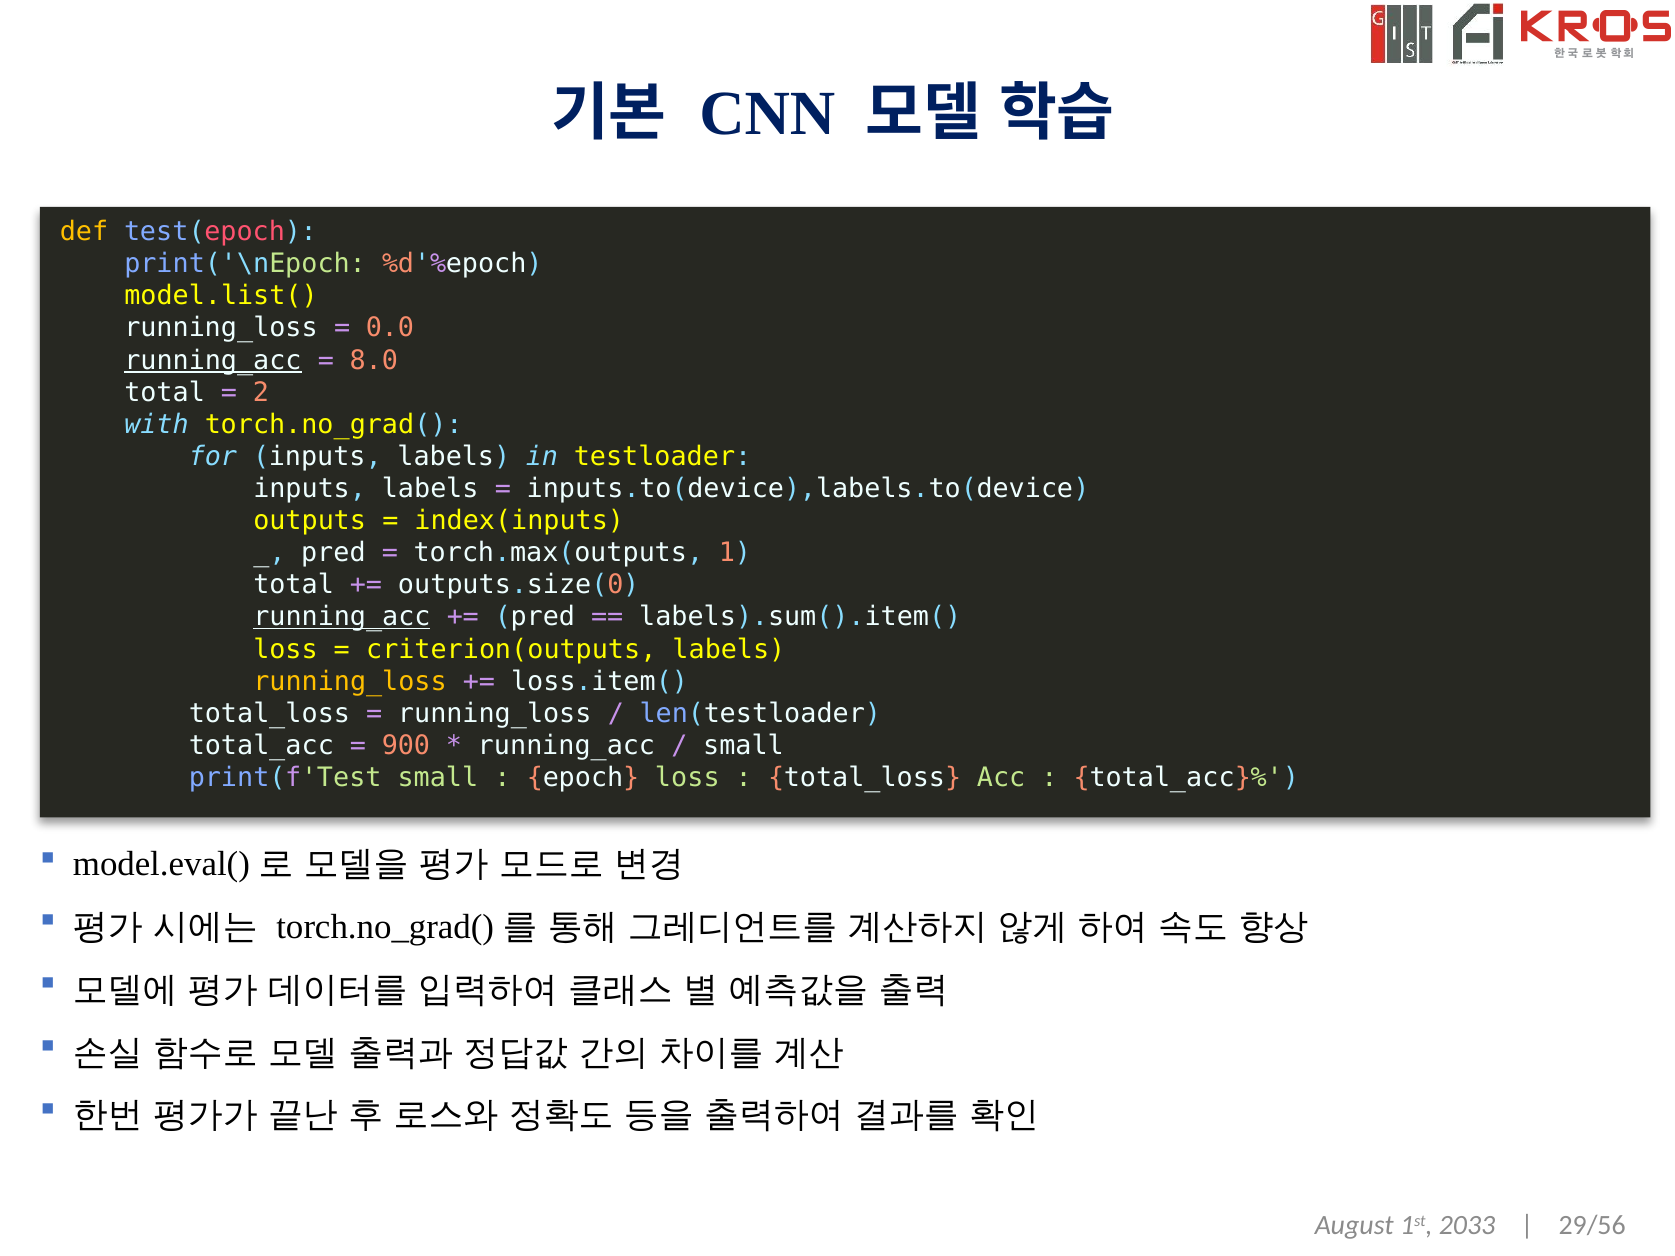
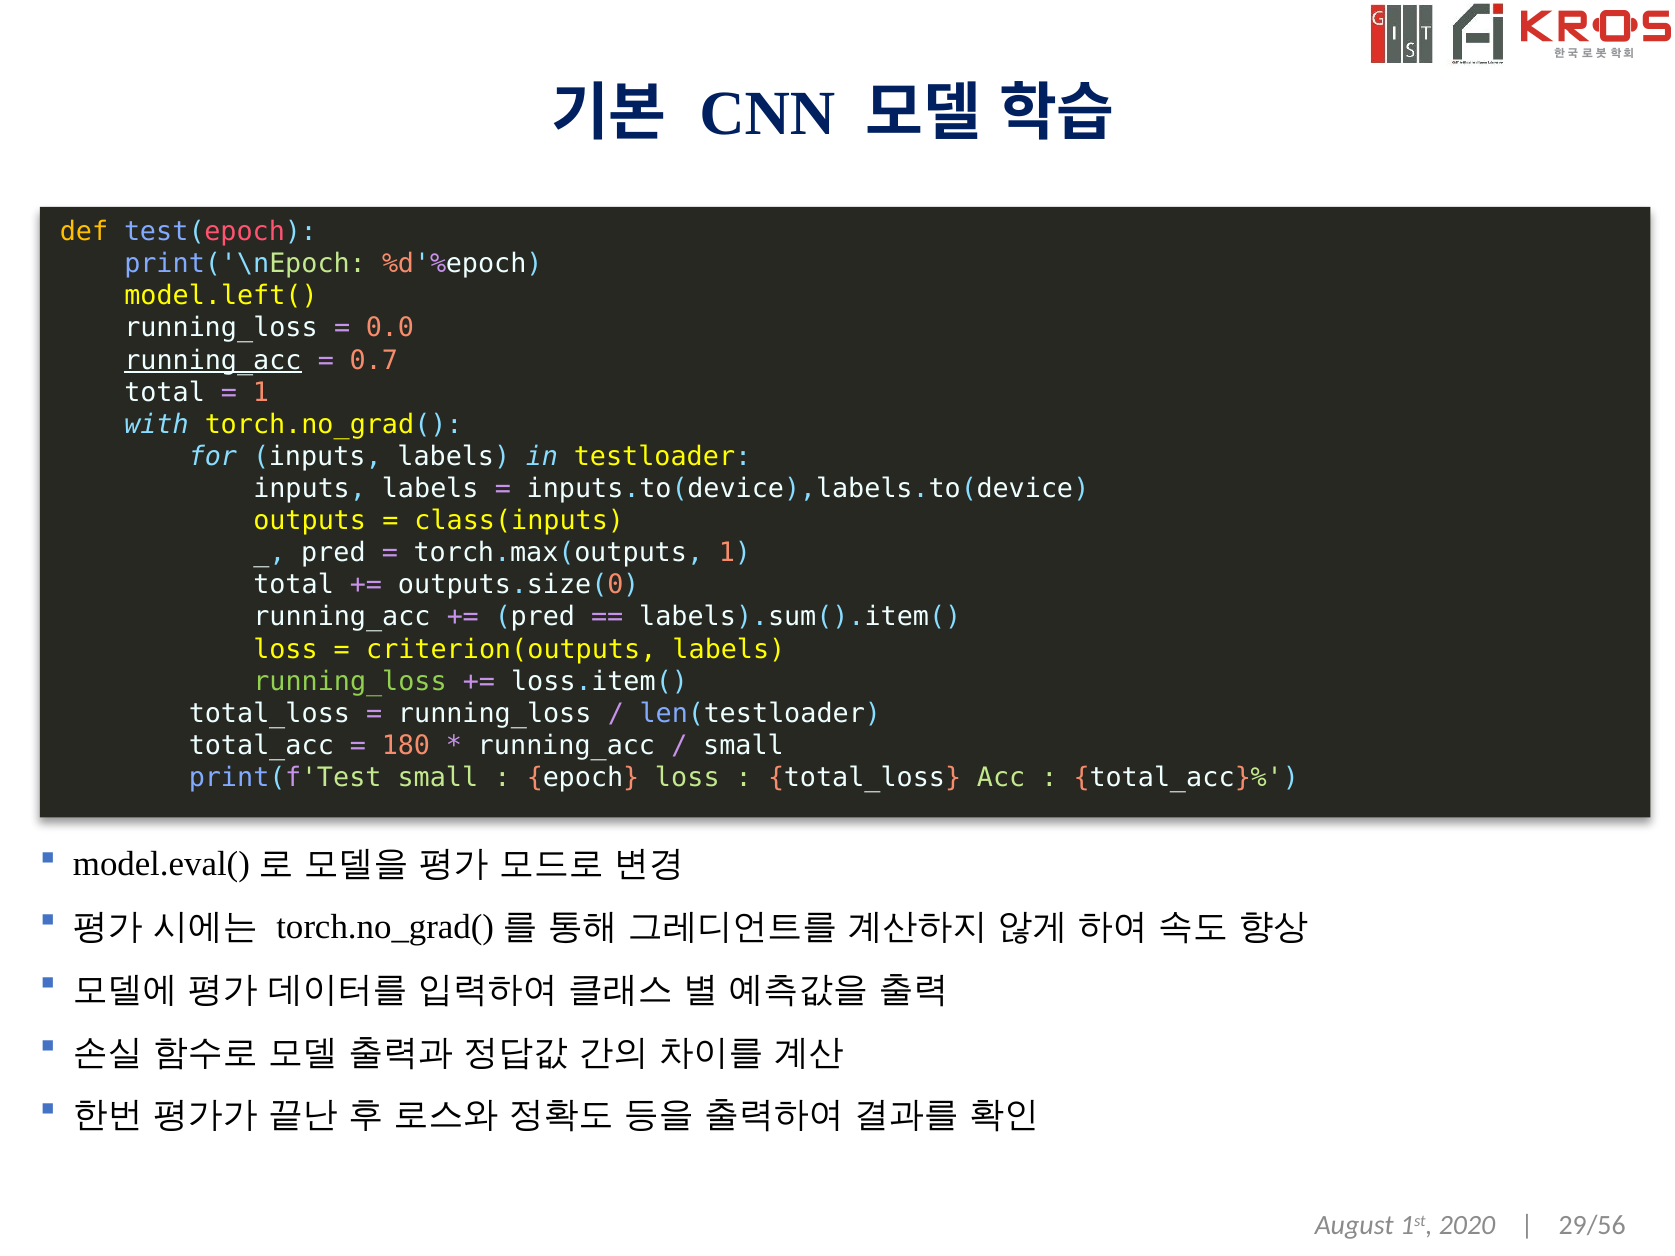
model.list(: model.list( -> model.left(
8.0: 8.0 -> 0.7
2 at (261, 392): 2 -> 1
index(inputs: index(inputs -> class(inputs
running_acc at (342, 617) underline: present -> none
running_loss at (350, 681) colour: yellow -> light green
900: 900 -> 180
2033: 2033 -> 2020
